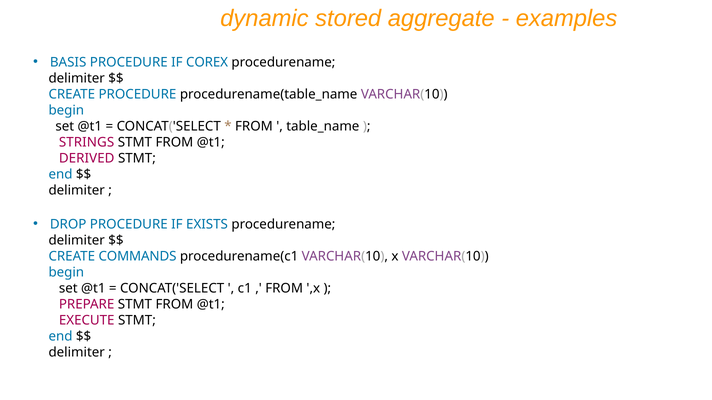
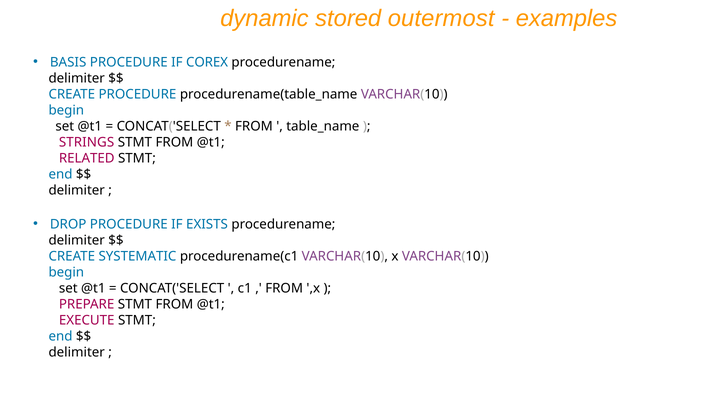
aggregate: aggregate -> outermost
DERIVED: DERIVED -> RELATED
COMMANDS: COMMANDS -> SYSTEMATIC
